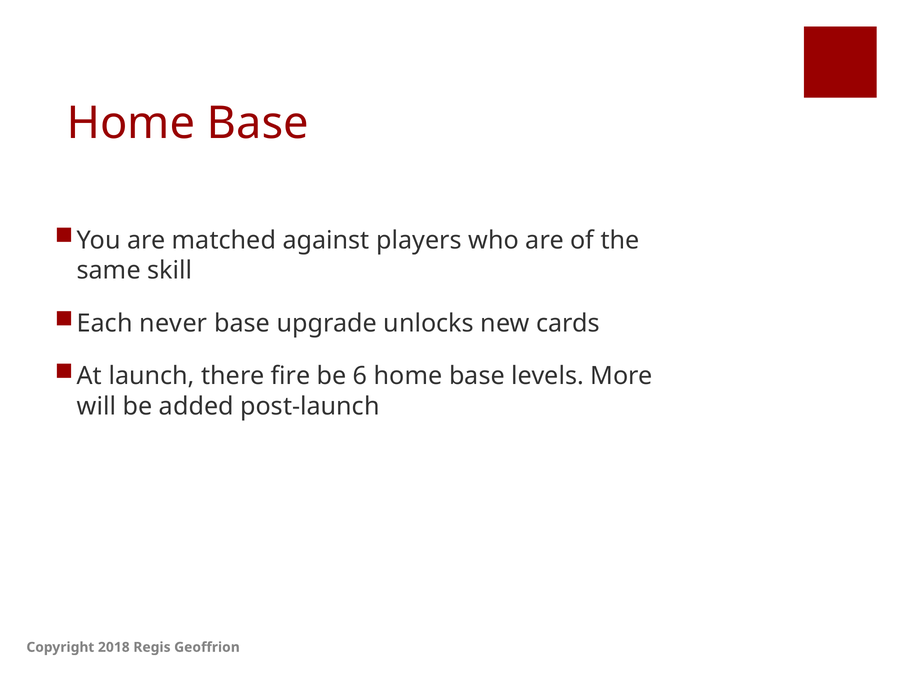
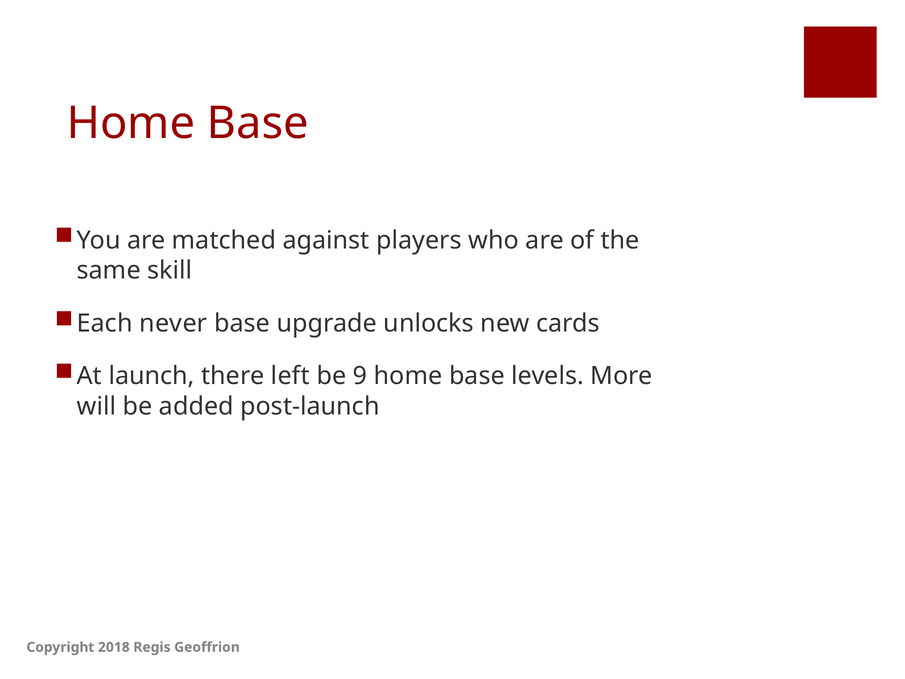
fire: fire -> left
6: 6 -> 9
